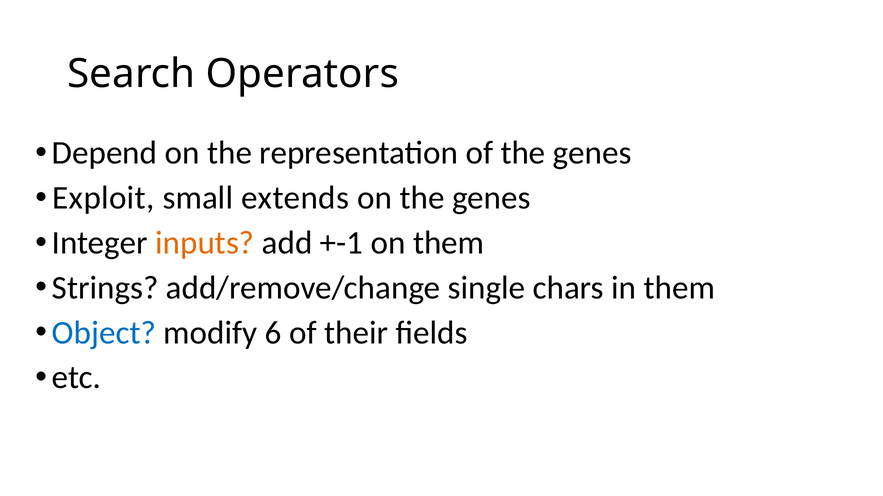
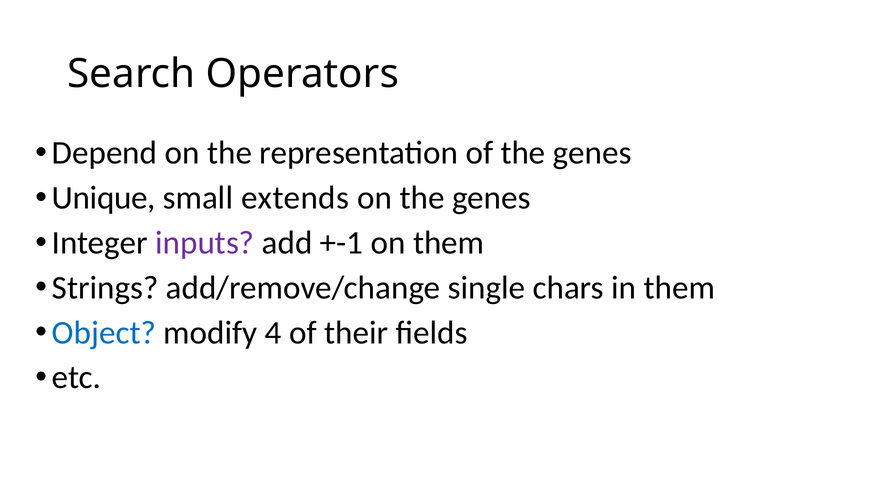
Exploit: Exploit -> Unique
inputs colour: orange -> purple
6: 6 -> 4
